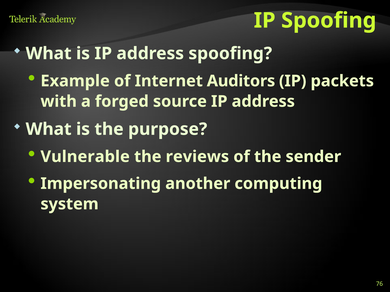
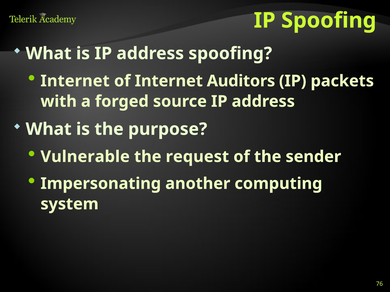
Example at (75, 81): Example -> Internet
reviews: reviews -> request
